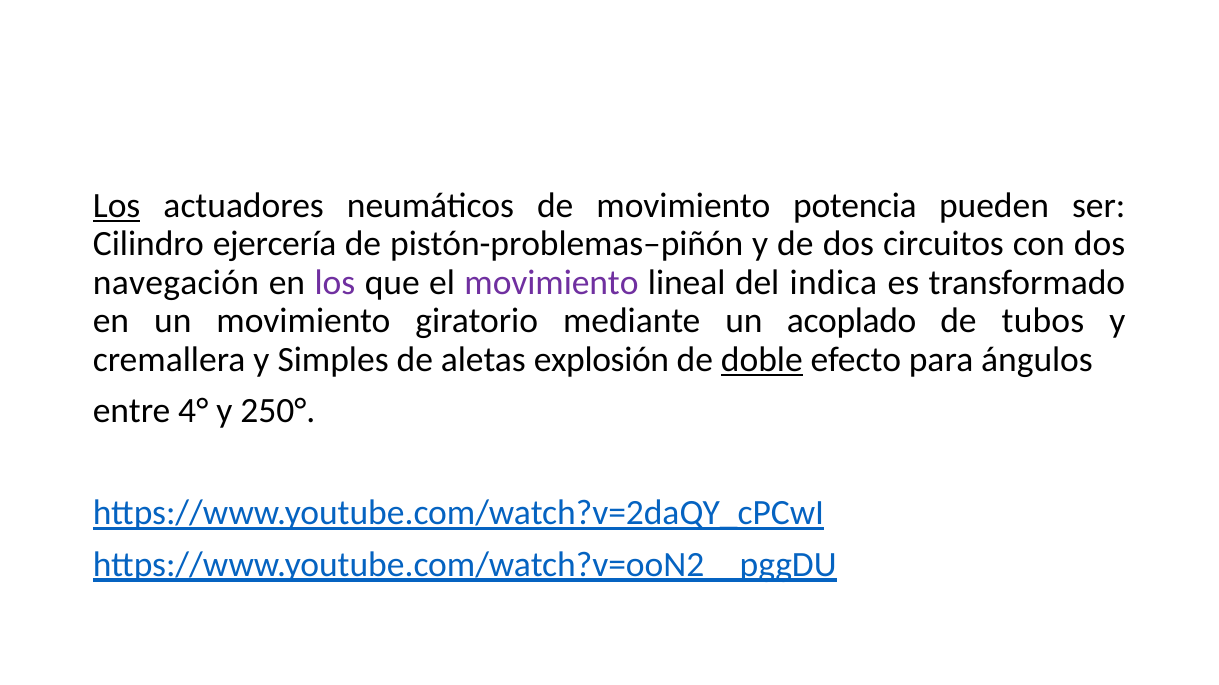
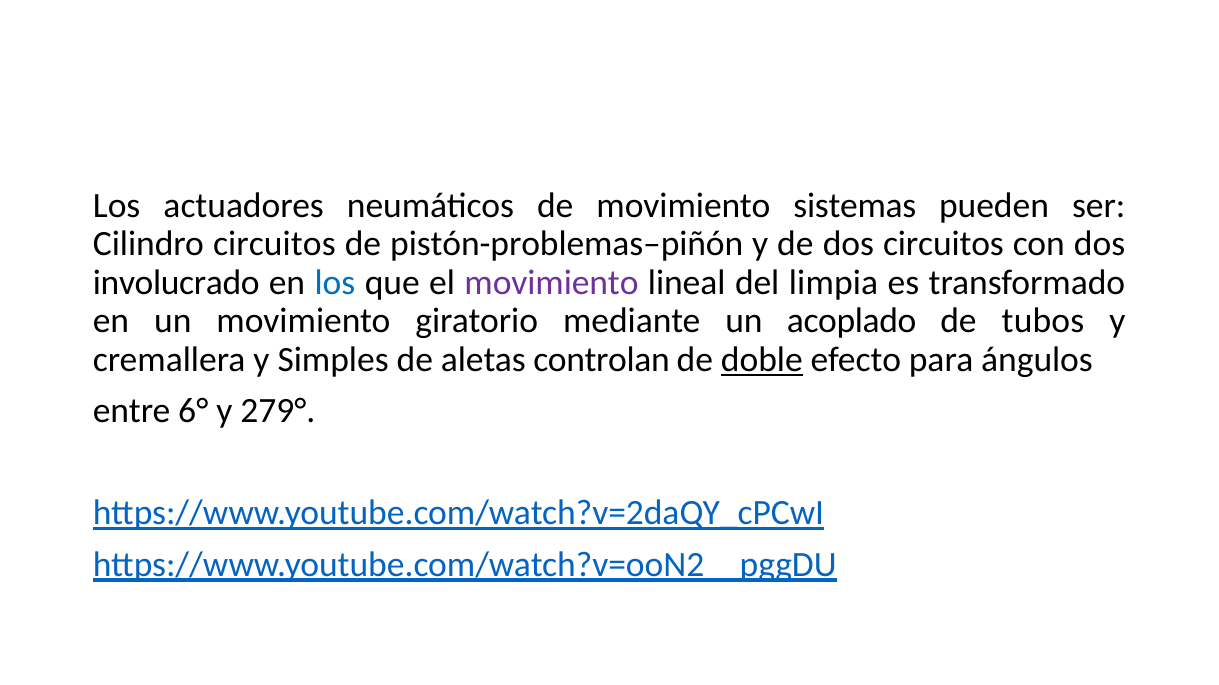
Los at (117, 206) underline: present -> none
potencia: potencia -> sistemas
Cilindro ejercería: ejercería -> circuitos
navegación: navegación -> involucrado
los at (335, 283) colour: purple -> blue
indica: indica -> limpia
explosión: explosión -> controlan
4°: 4° -> 6°
250°: 250° -> 279°
